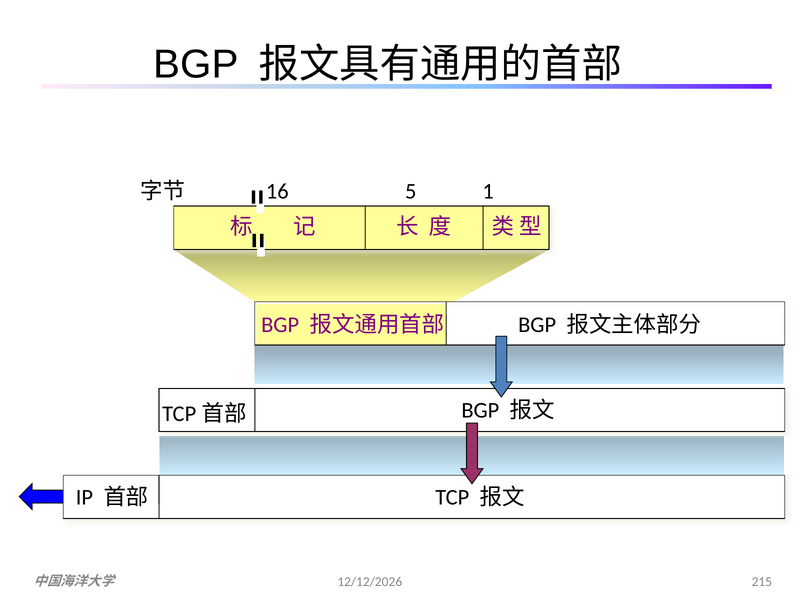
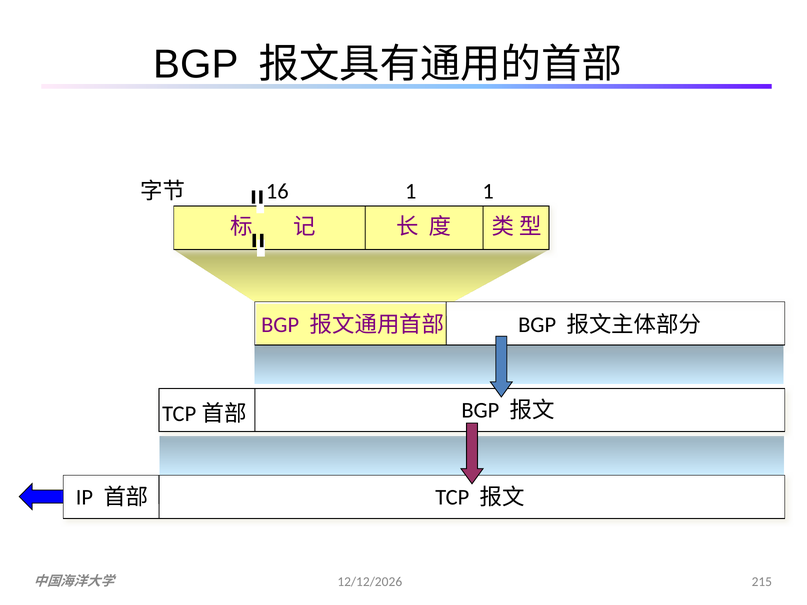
16 5: 5 -> 1
